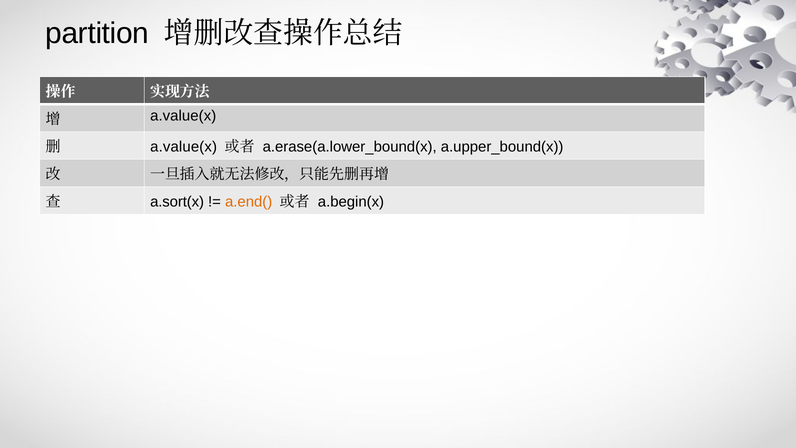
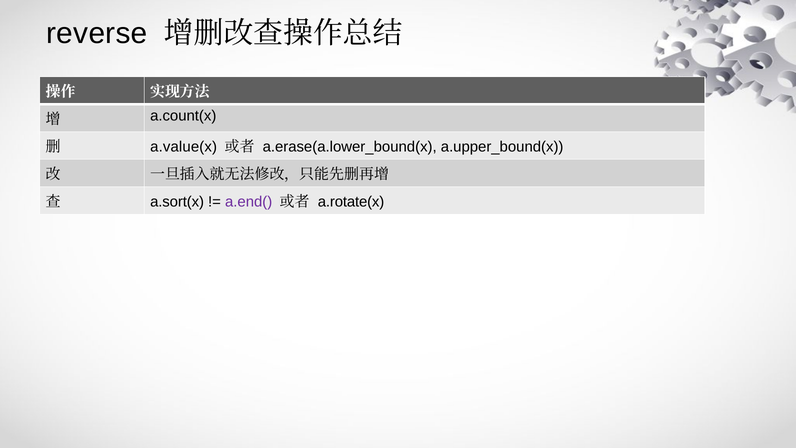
partition: partition -> reverse
a.value(x at (183, 116): a.value(x -> a.count(x
a.end( colour: orange -> purple
a.begin(x: a.begin(x -> a.rotate(x
